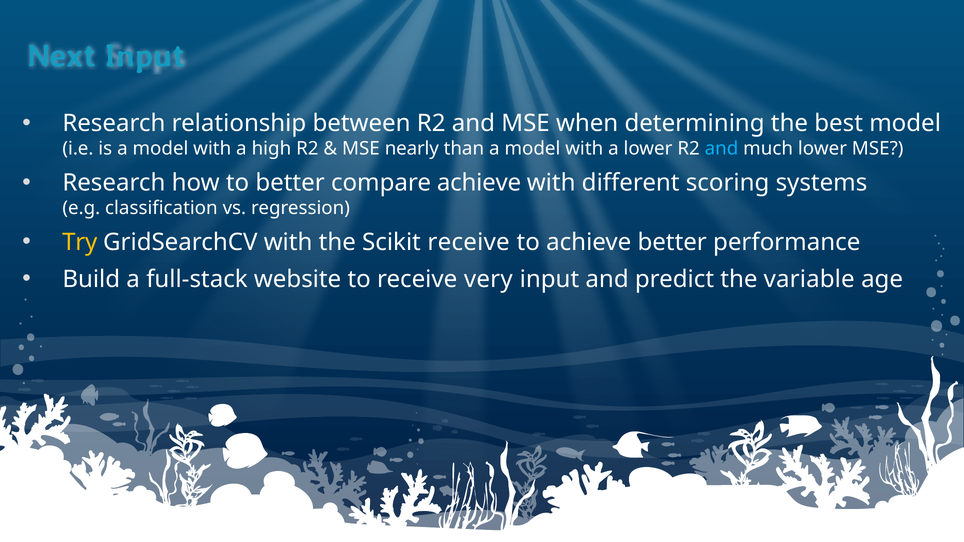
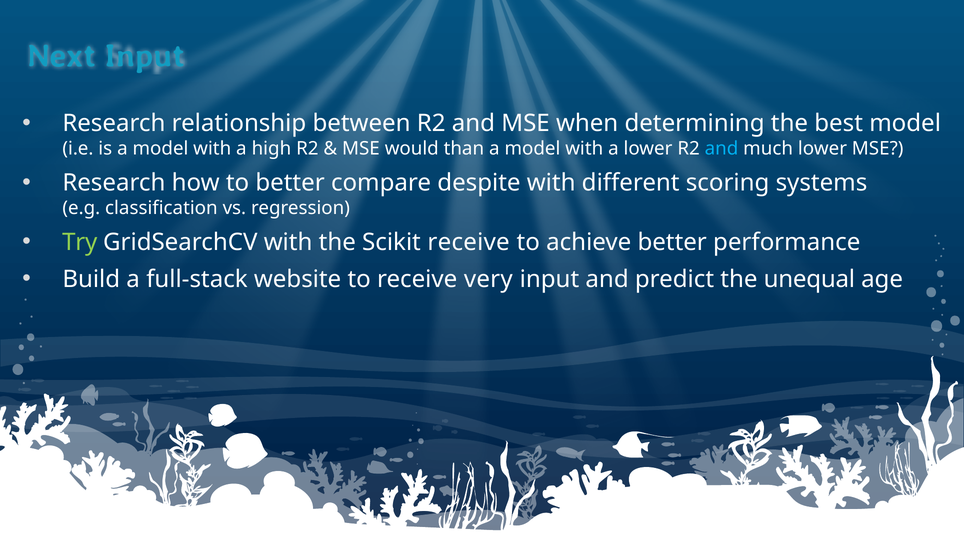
nearly: nearly -> would
compare achieve: achieve -> despite
Try colour: yellow -> light green
variable: variable -> unequal
